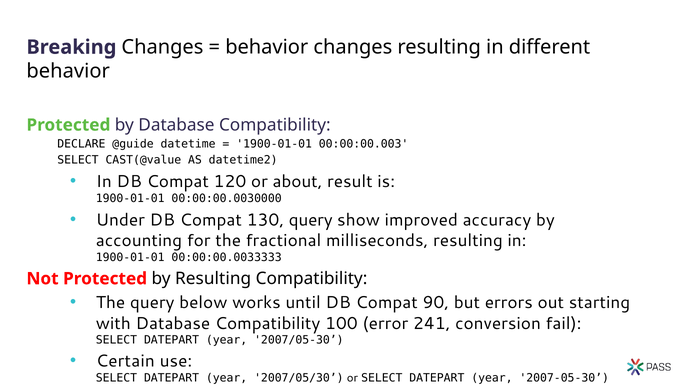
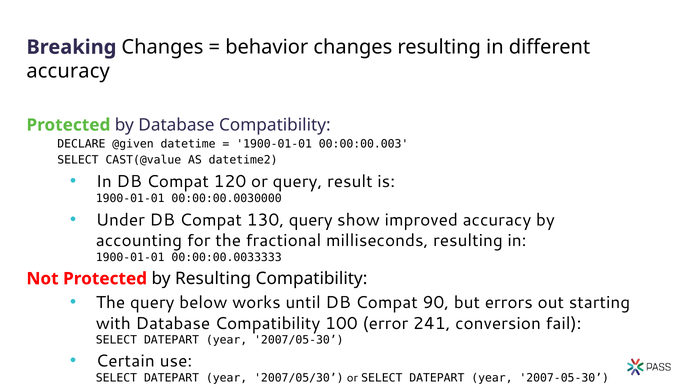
behavior at (68, 71): behavior -> accuracy
@guide: @guide -> @given
or about: about -> query
